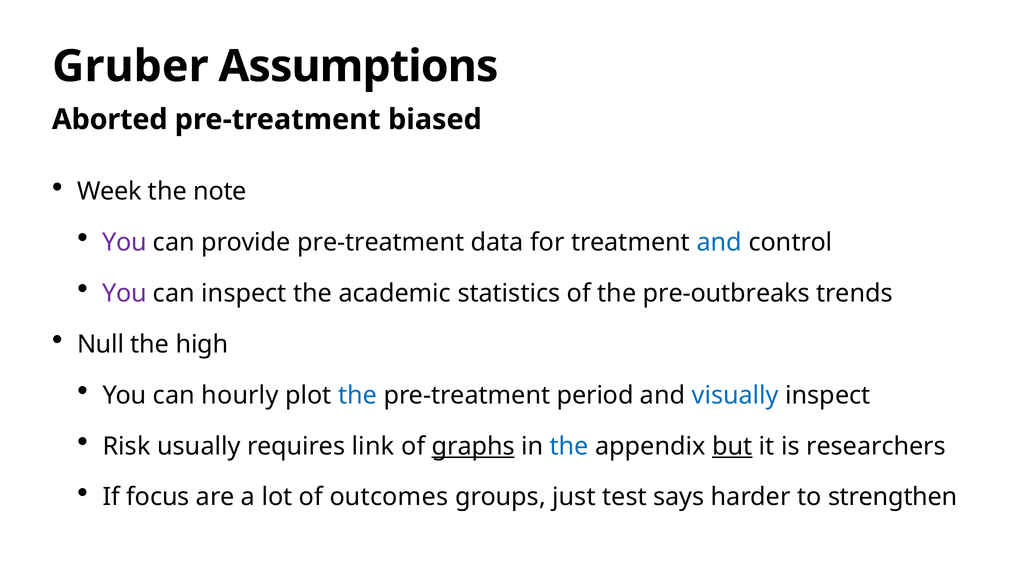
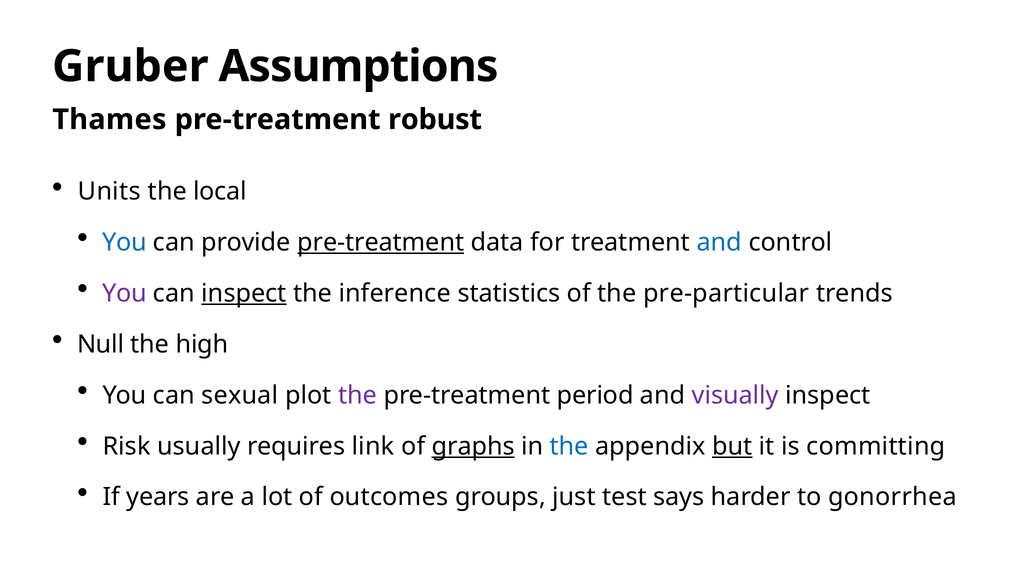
Aborted: Aborted -> Thames
biased: biased -> robust
Week: Week -> Units
note: note -> local
You at (125, 243) colour: purple -> blue
pre-treatment at (381, 243) underline: none -> present
inspect at (244, 293) underline: none -> present
academic: academic -> inference
pre-outbreaks: pre-outbreaks -> pre-particular
hourly: hourly -> sexual
the at (357, 395) colour: blue -> purple
visually colour: blue -> purple
researchers: researchers -> committing
focus: focus -> years
strengthen: strengthen -> gonorrhea
